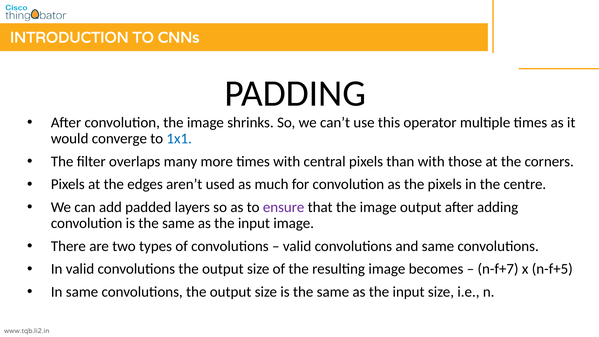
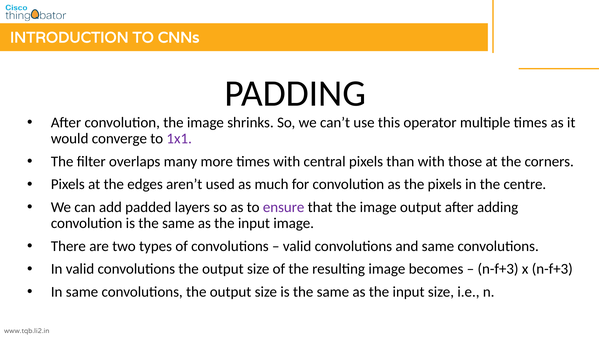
1x1 colour: blue -> purple
n-f+7 at (498, 269): n-f+7 -> n-f+3
x n-f+5: n-f+5 -> n-f+3
